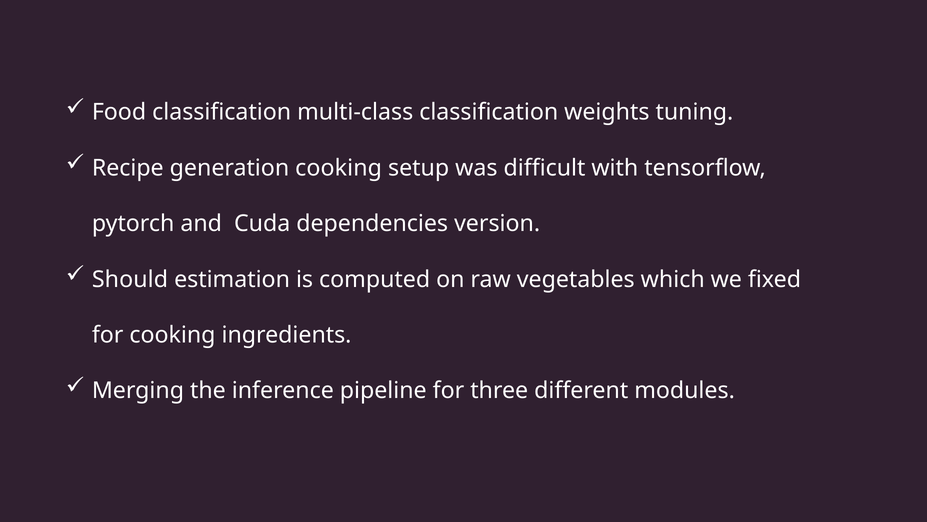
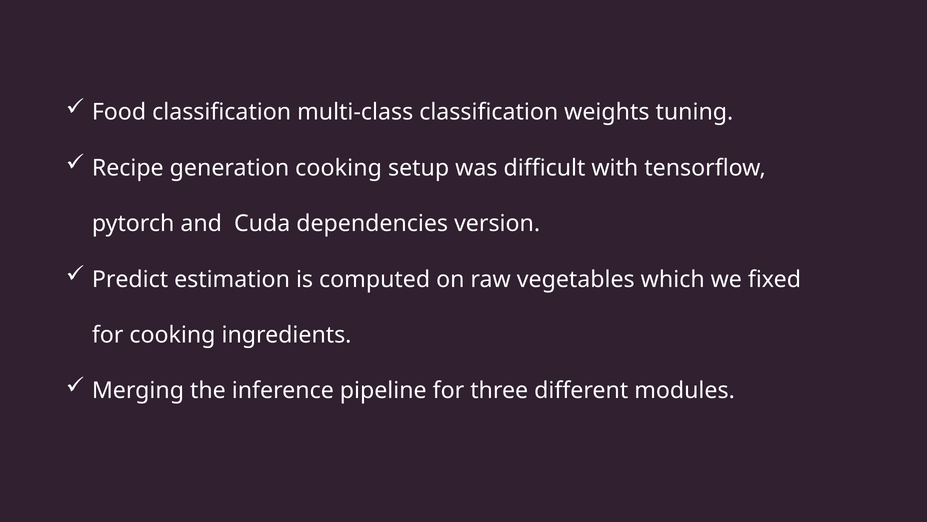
Should: Should -> Predict
